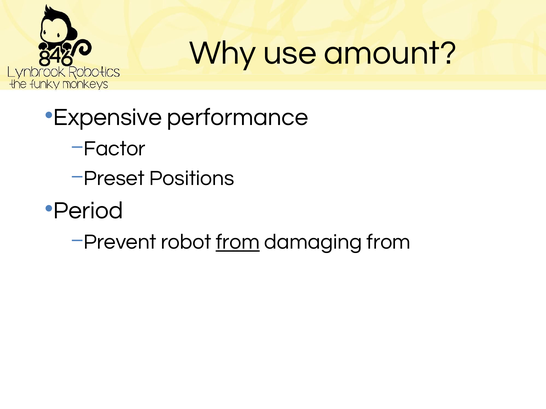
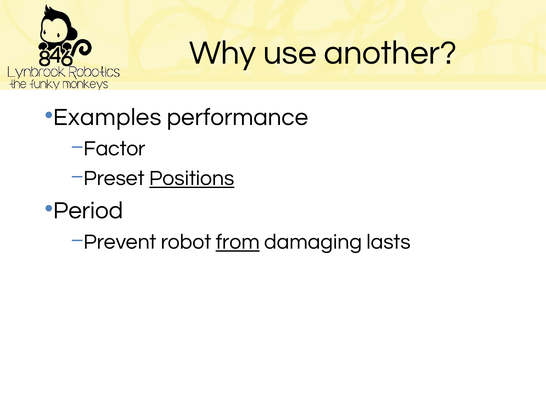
amount: amount -> another
Expensive: Expensive -> Examples
Positions underline: none -> present
damaging from: from -> lasts
